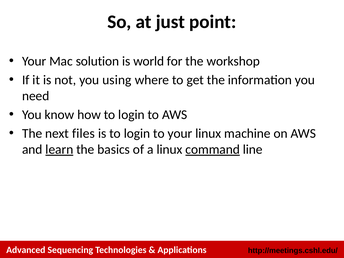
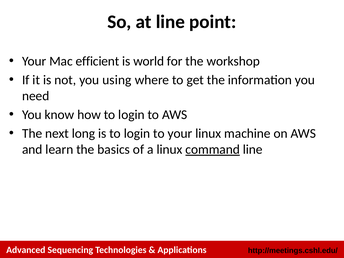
at just: just -> line
solution: solution -> efficient
files: files -> long
learn underline: present -> none
